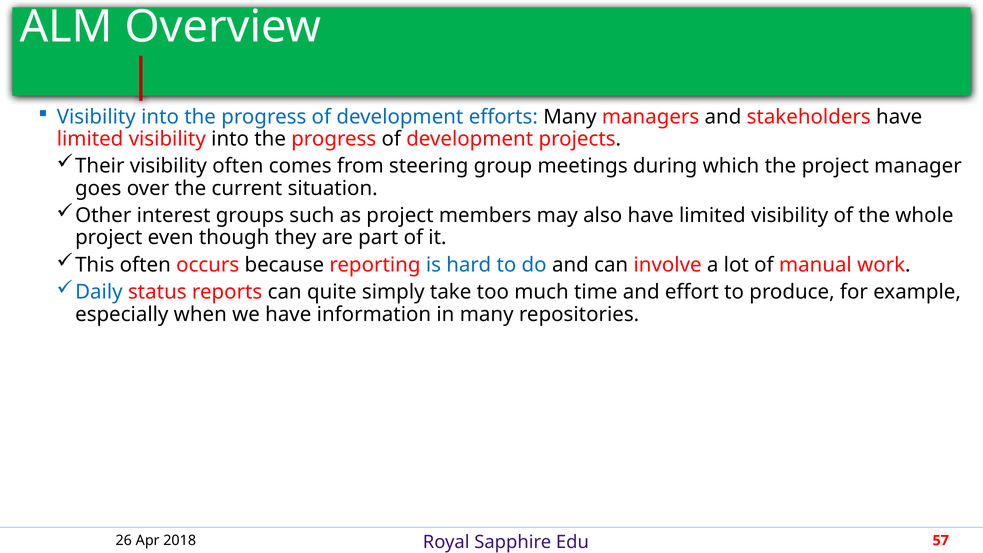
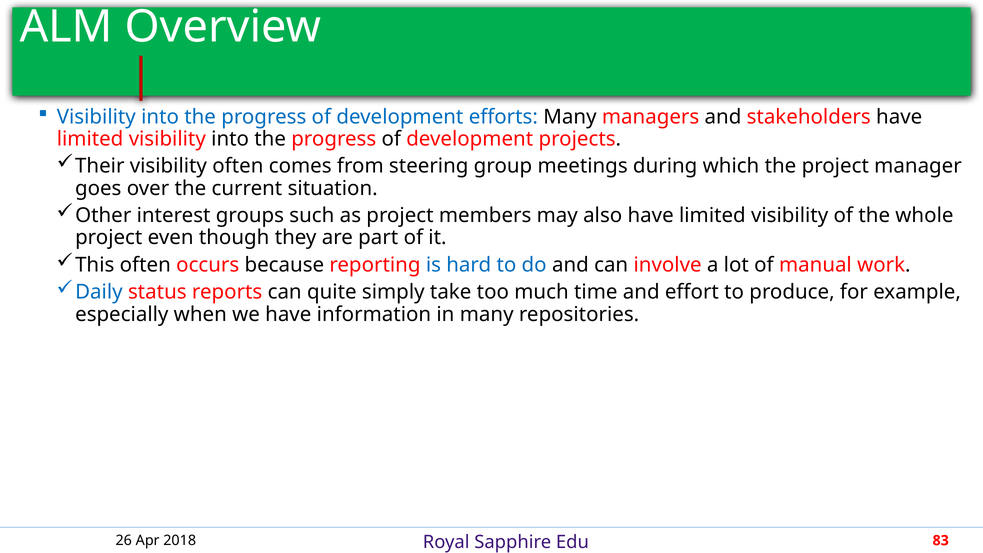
57: 57 -> 83
